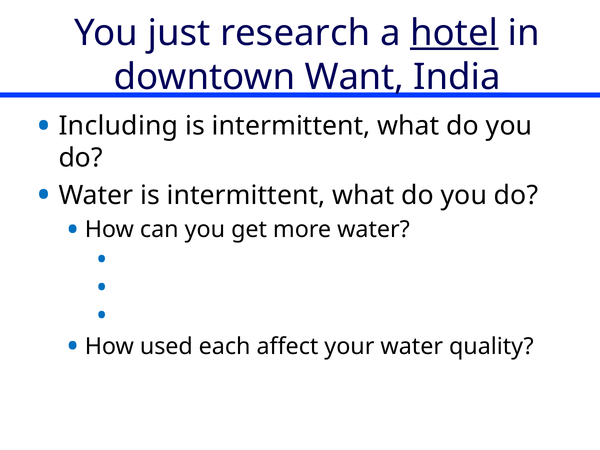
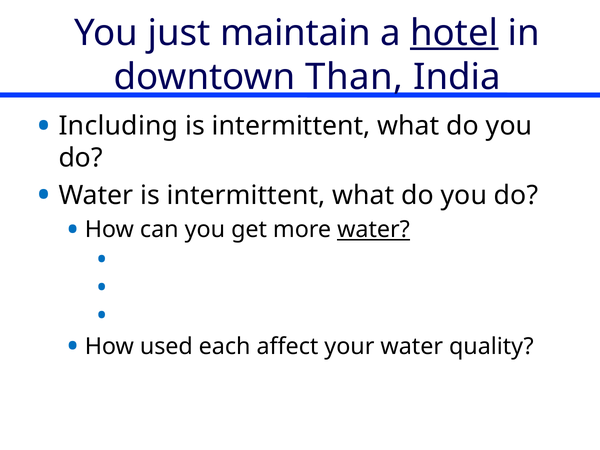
research: research -> maintain
Want: Want -> Than
water at (374, 230) underline: none -> present
